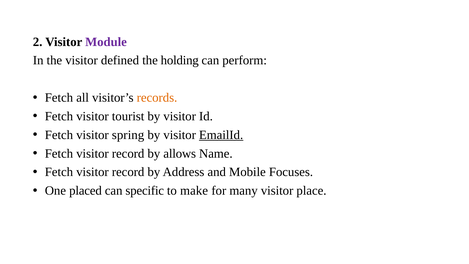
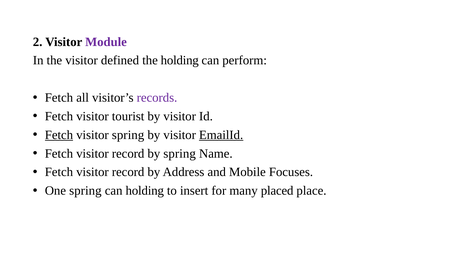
records colour: orange -> purple
Fetch at (59, 135) underline: none -> present
by allows: allows -> spring
One placed: placed -> spring
can specific: specific -> holding
make: make -> insert
many visitor: visitor -> placed
